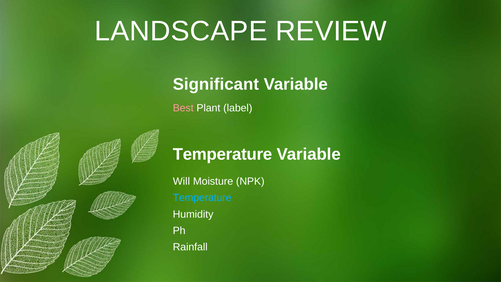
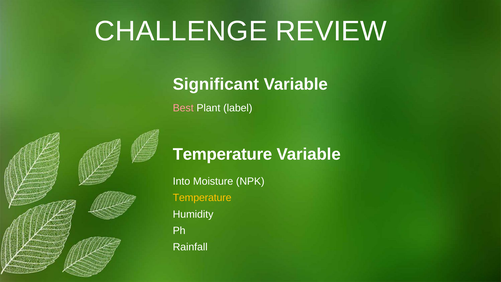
LANDSCAPE: LANDSCAPE -> CHALLENGE
Will: Will -> Into
Temperature at (202, 198) colour: light blue -> yellow
